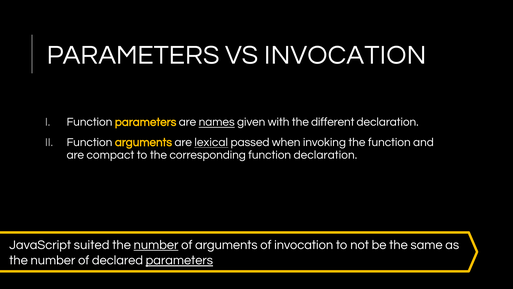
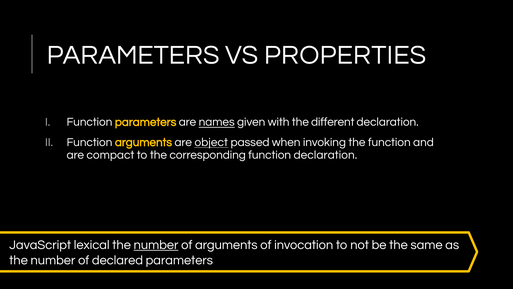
VS INVOCATION: INVOCATION -> PROPERTIES
lexical: lexical -> object
suited: suited -> lexical
parameters at (179, 260) underline: present -> none
